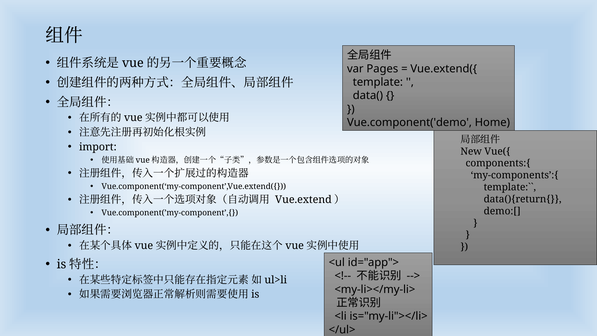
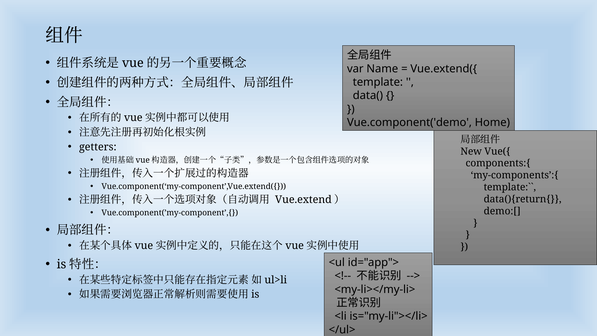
Pages: Pages -> Name
import: import -> getters
